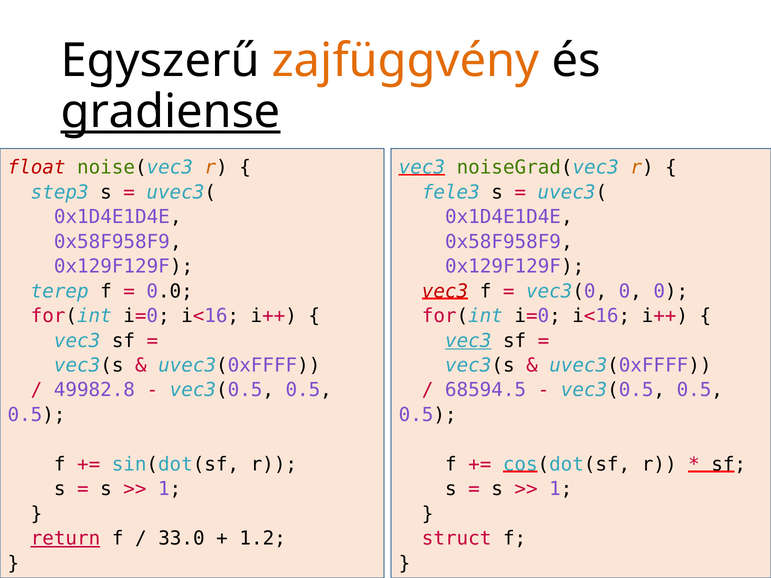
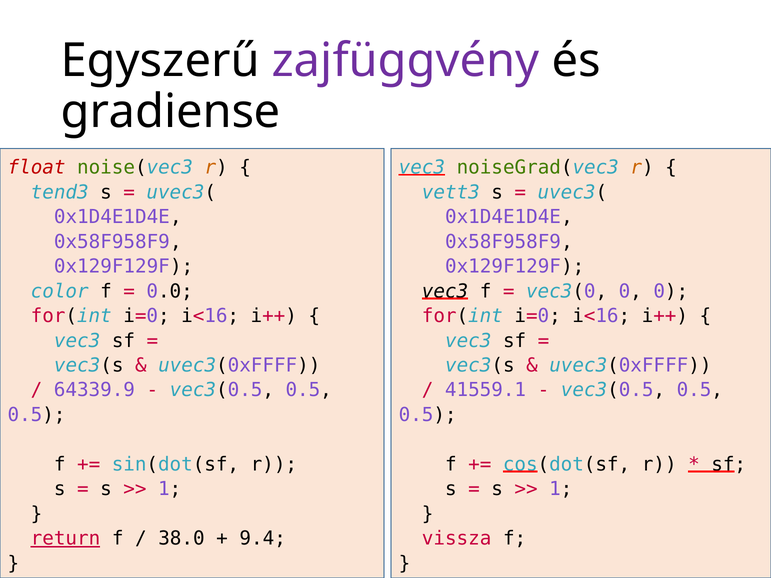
zajfüggvény colour: orange -> purple
gradiense underline: present -> none
step3: step3 -> tend3
fele3: fele3 -> vett3
terep: terep -> color
vec3 at (445, 291) colour: red -> black
vec3 at (468, 341) underline: present -> none
49982.8: 49982.8 -> 64339.9
68594.5: 68594.5 -> 41559.1
33.0: 33.0 -> 38.0
1.2: 1.2 -> 9.4
struct: struct -> vissza
